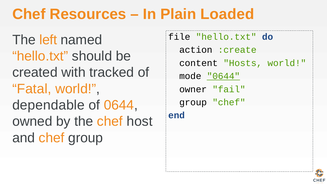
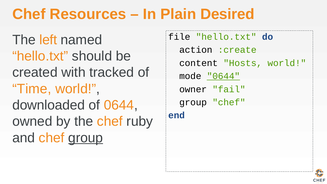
Loaded: Loaded -> Desired
Fatal: Fatal -> Time
dependable: dependable -> downloaded
host: host -> ruby
group at (86, 138) underline: none -> present
